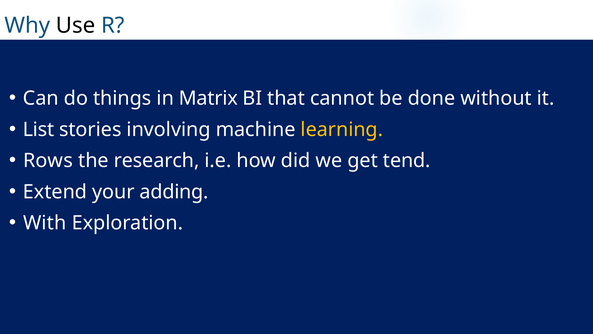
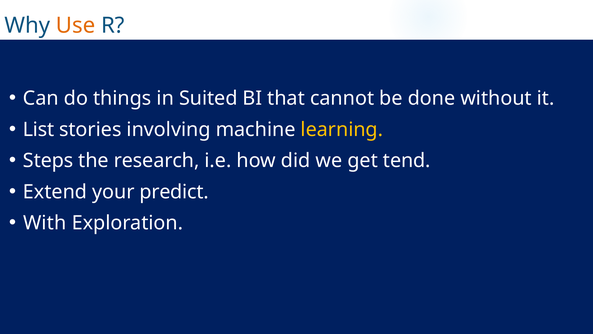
Use colour: black -> orange
Matrix: Matrix -> Suited
Rows: Rows -> Steps
adding: adding -> predict
